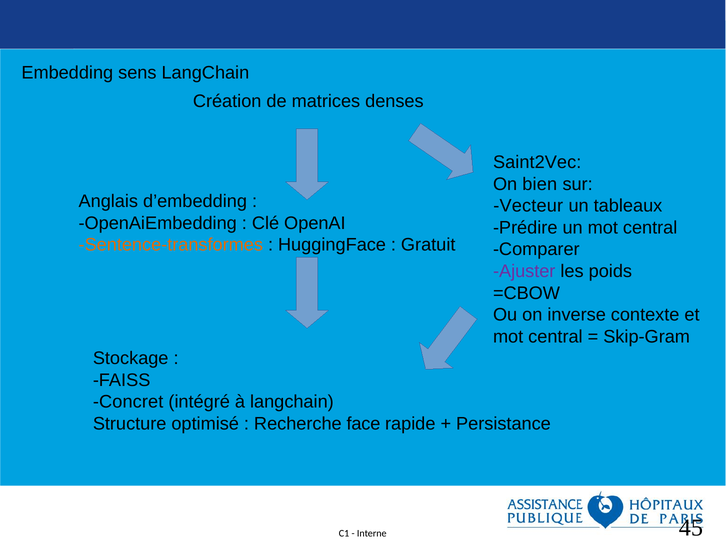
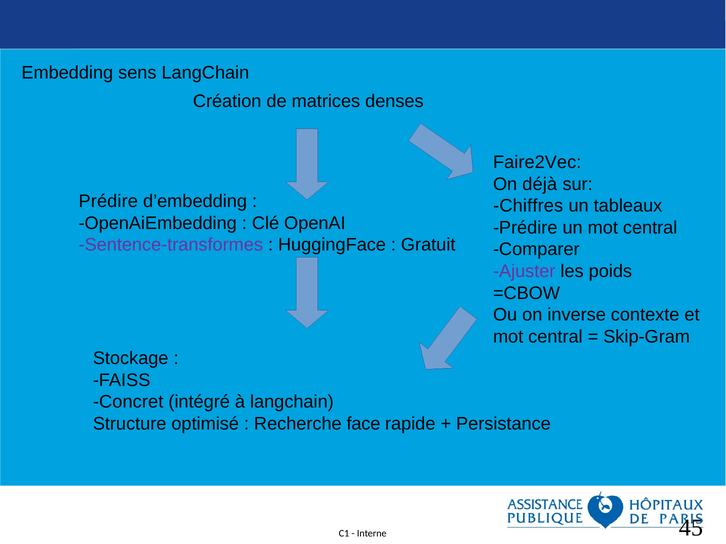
Saint2Vec: Saint2Vec -> Faire2Vec
bien: bien -> déjà
Anglais at (108, 201): Anglais -> Prédire
Vecteur: Vecteur -> Chiffres
Sentence-transformes colour: orange -> purple
